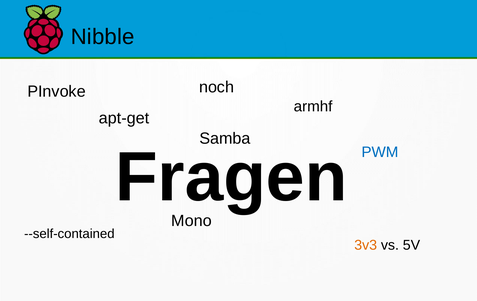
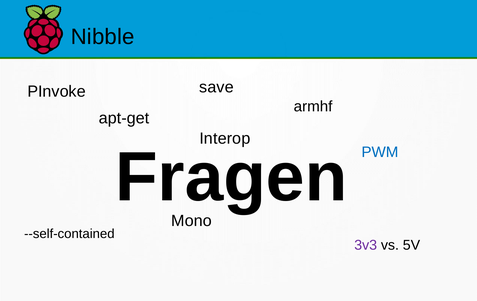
noch: noch -> save
Samba: Samba -> Interop
3v3 colour: orange -> purple
